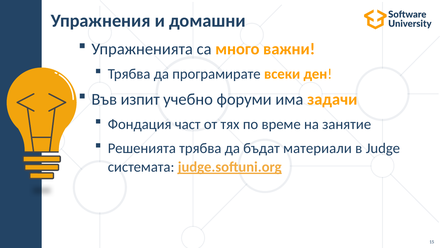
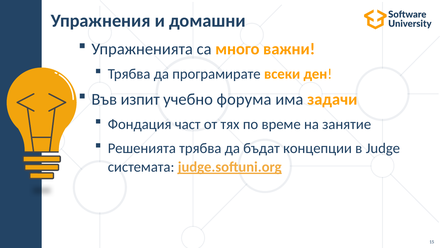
форуми: форуми -> форума
материали: материали -> концепции
